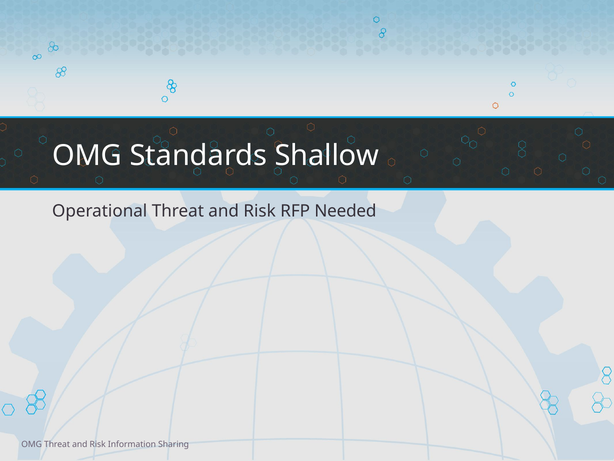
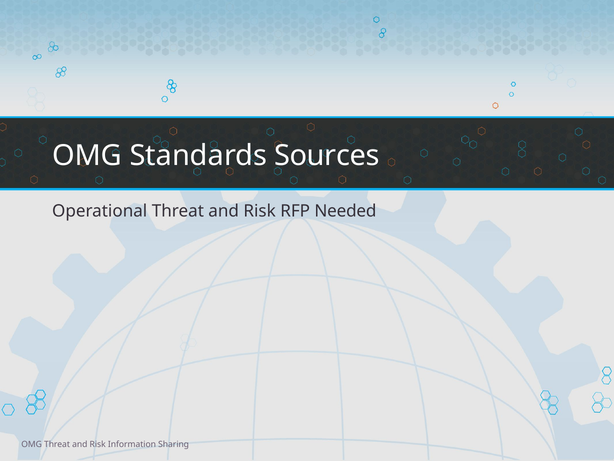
Shallow: Shallow -> Sources
